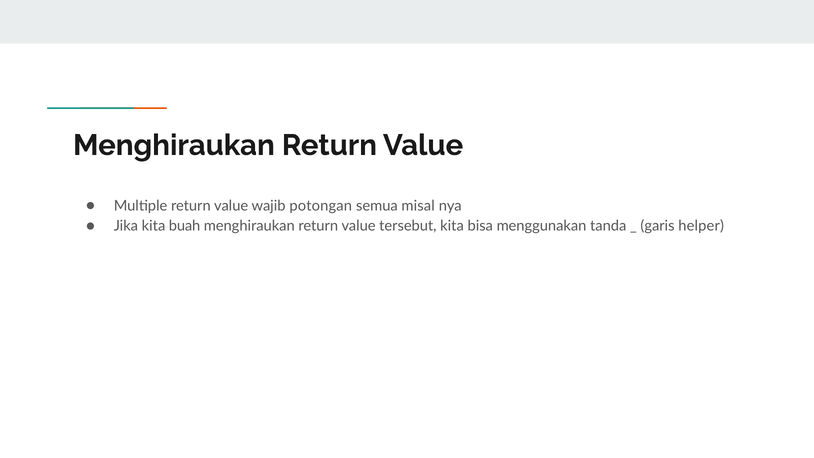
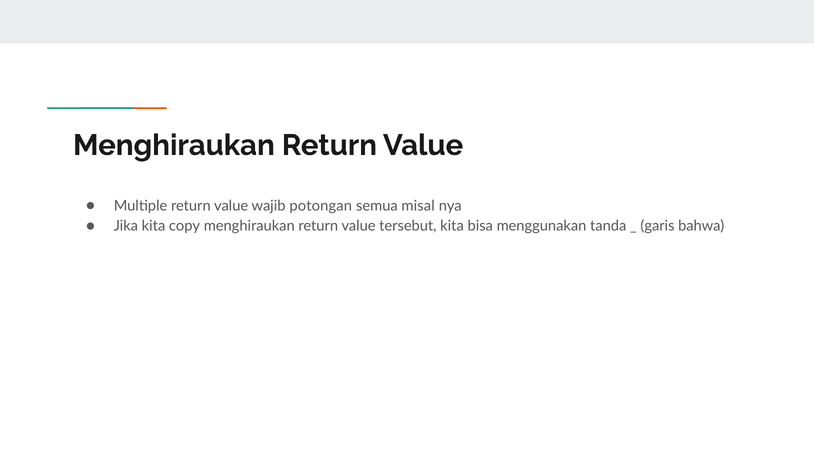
buah: buah -> copy
helper: helper -> bahwa
